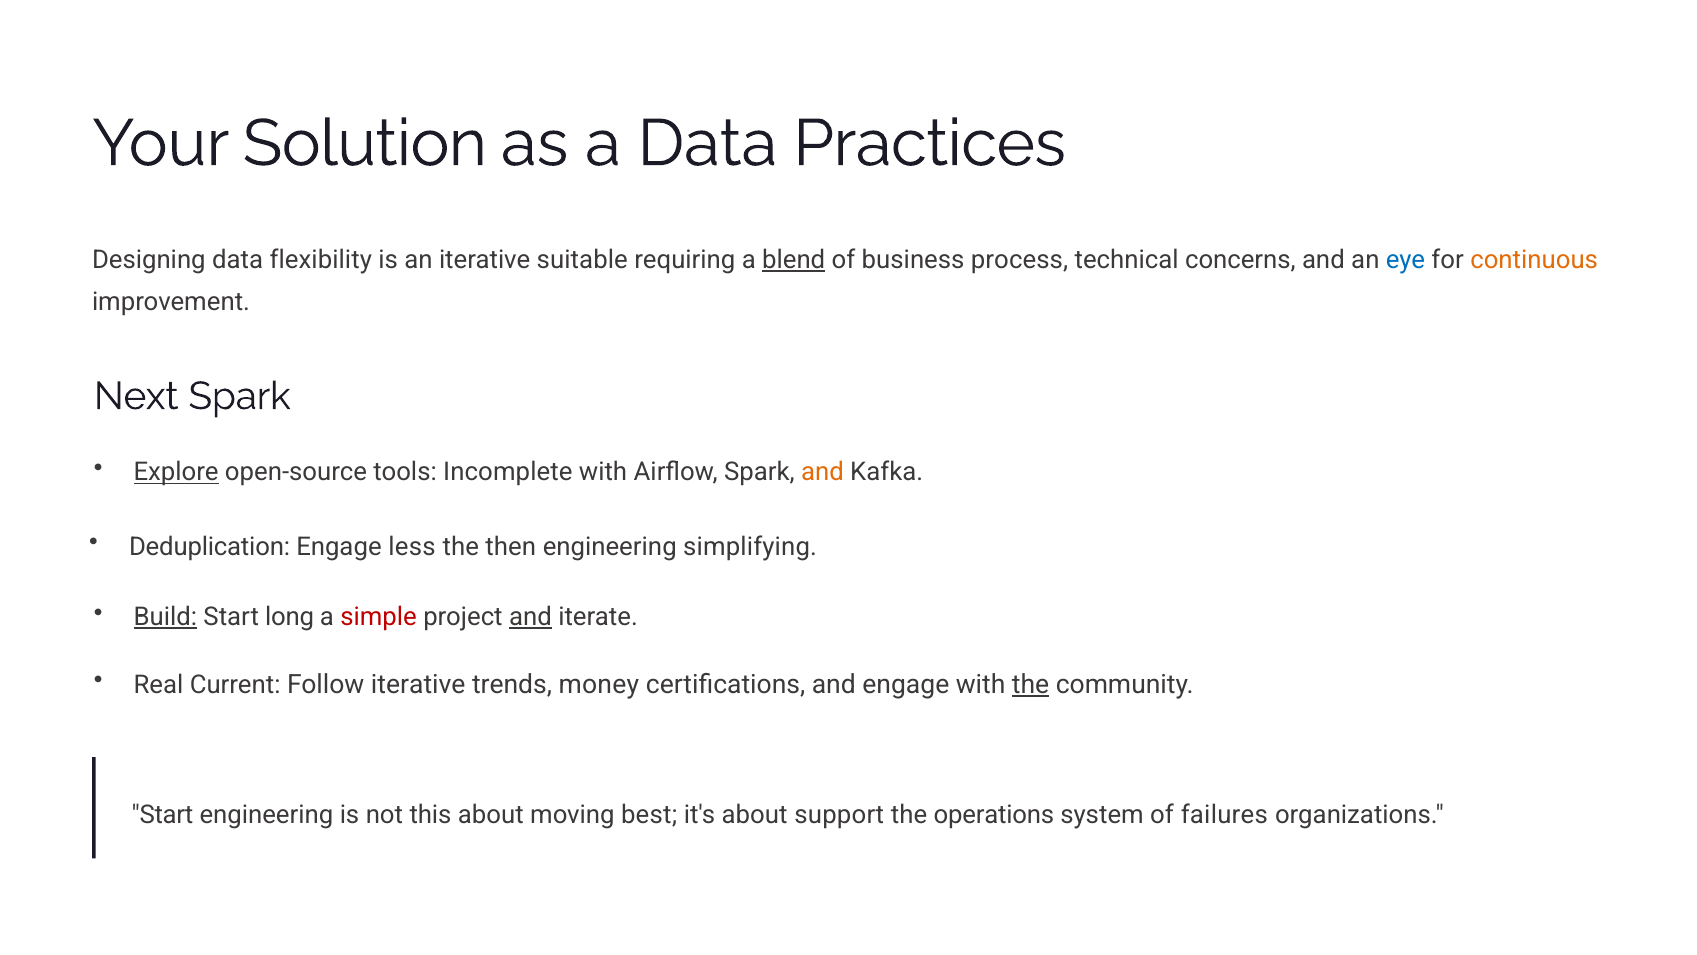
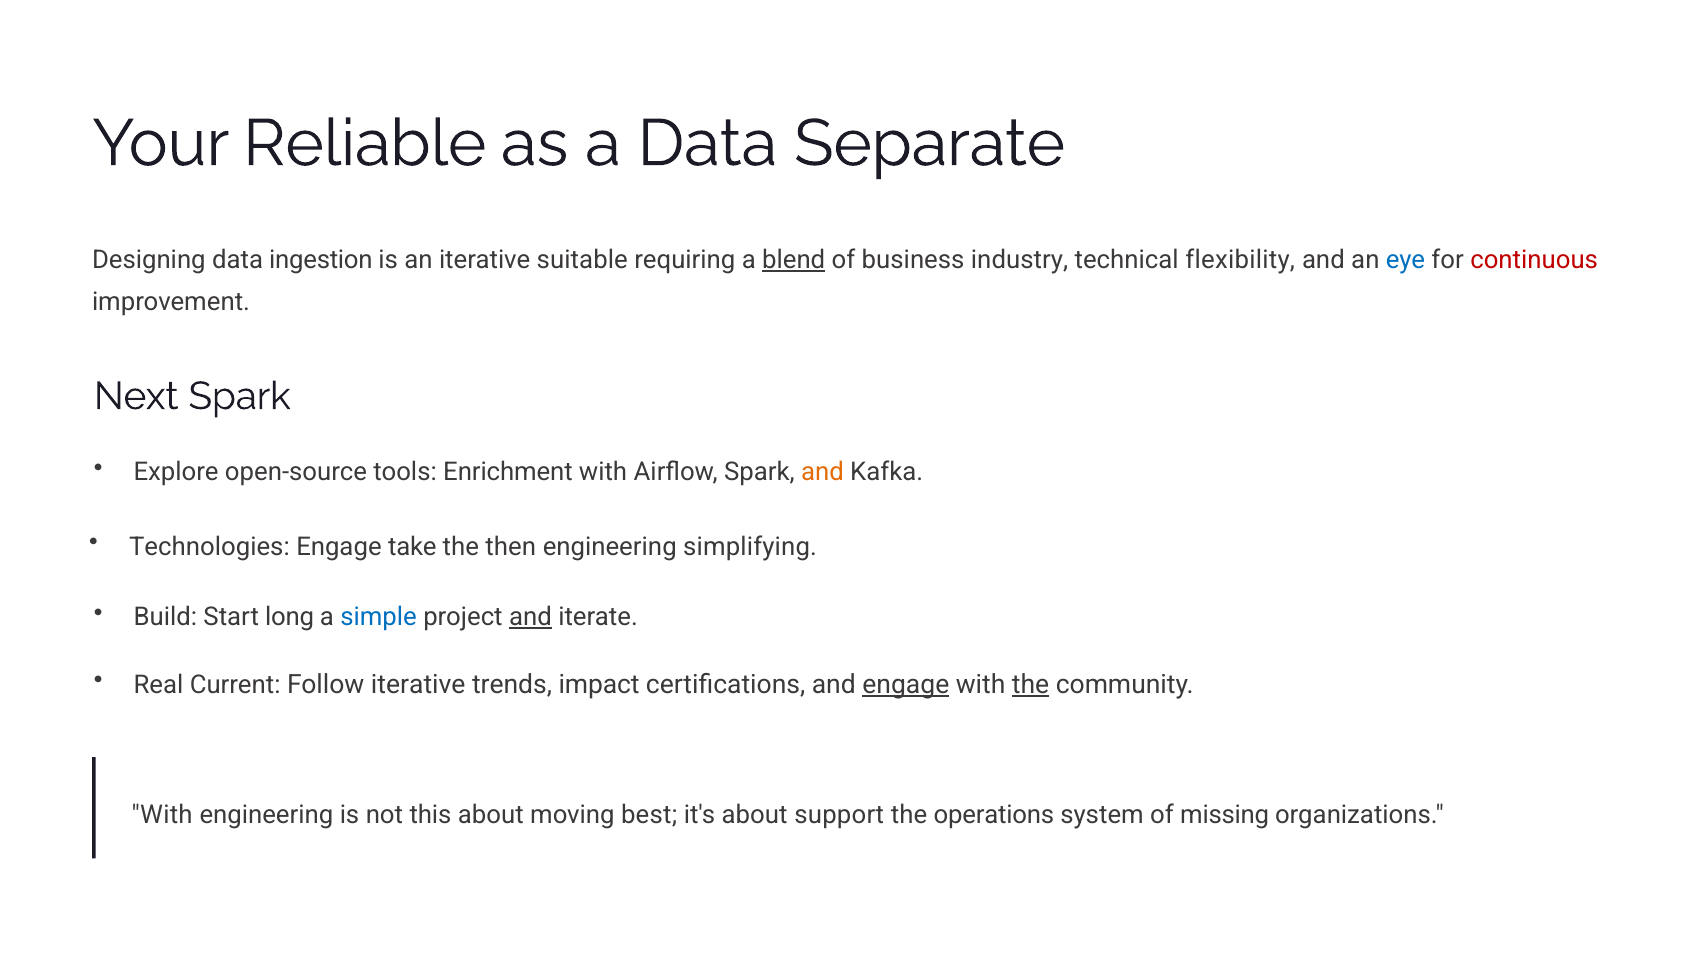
Solution: Solution -> Reliable
Practices: Practices -> Separate
flexibility: flexibility -> ingestion
process: process -> industry
concerns: concerns -> flexibility
continuous colour: orange -> red
Explore underline: present -> none
Incomplete: Incomplete -> Enrichment
Deduplication: Deduplication -> Technologies
less: less -> take
Build underline: present -> none
simple colour: red -> blue
money: money -> impact
engage at (906, 684) underline: none -> present
Start at (162, 815): Start -> With
failures: failures -> missing
